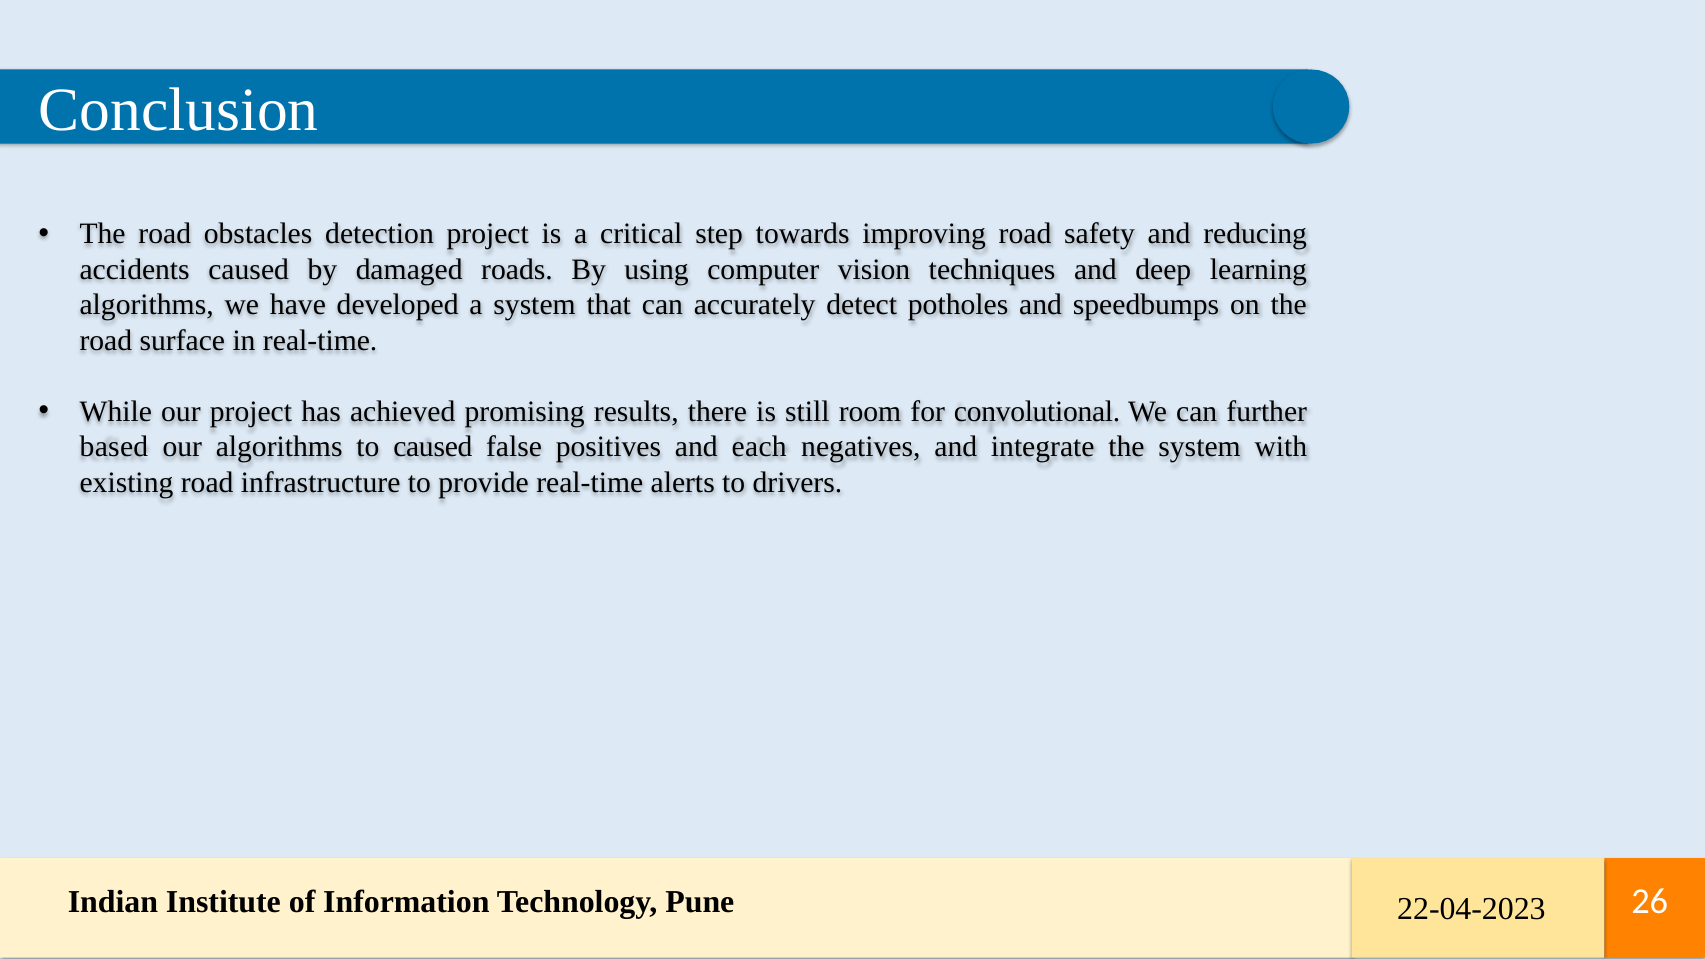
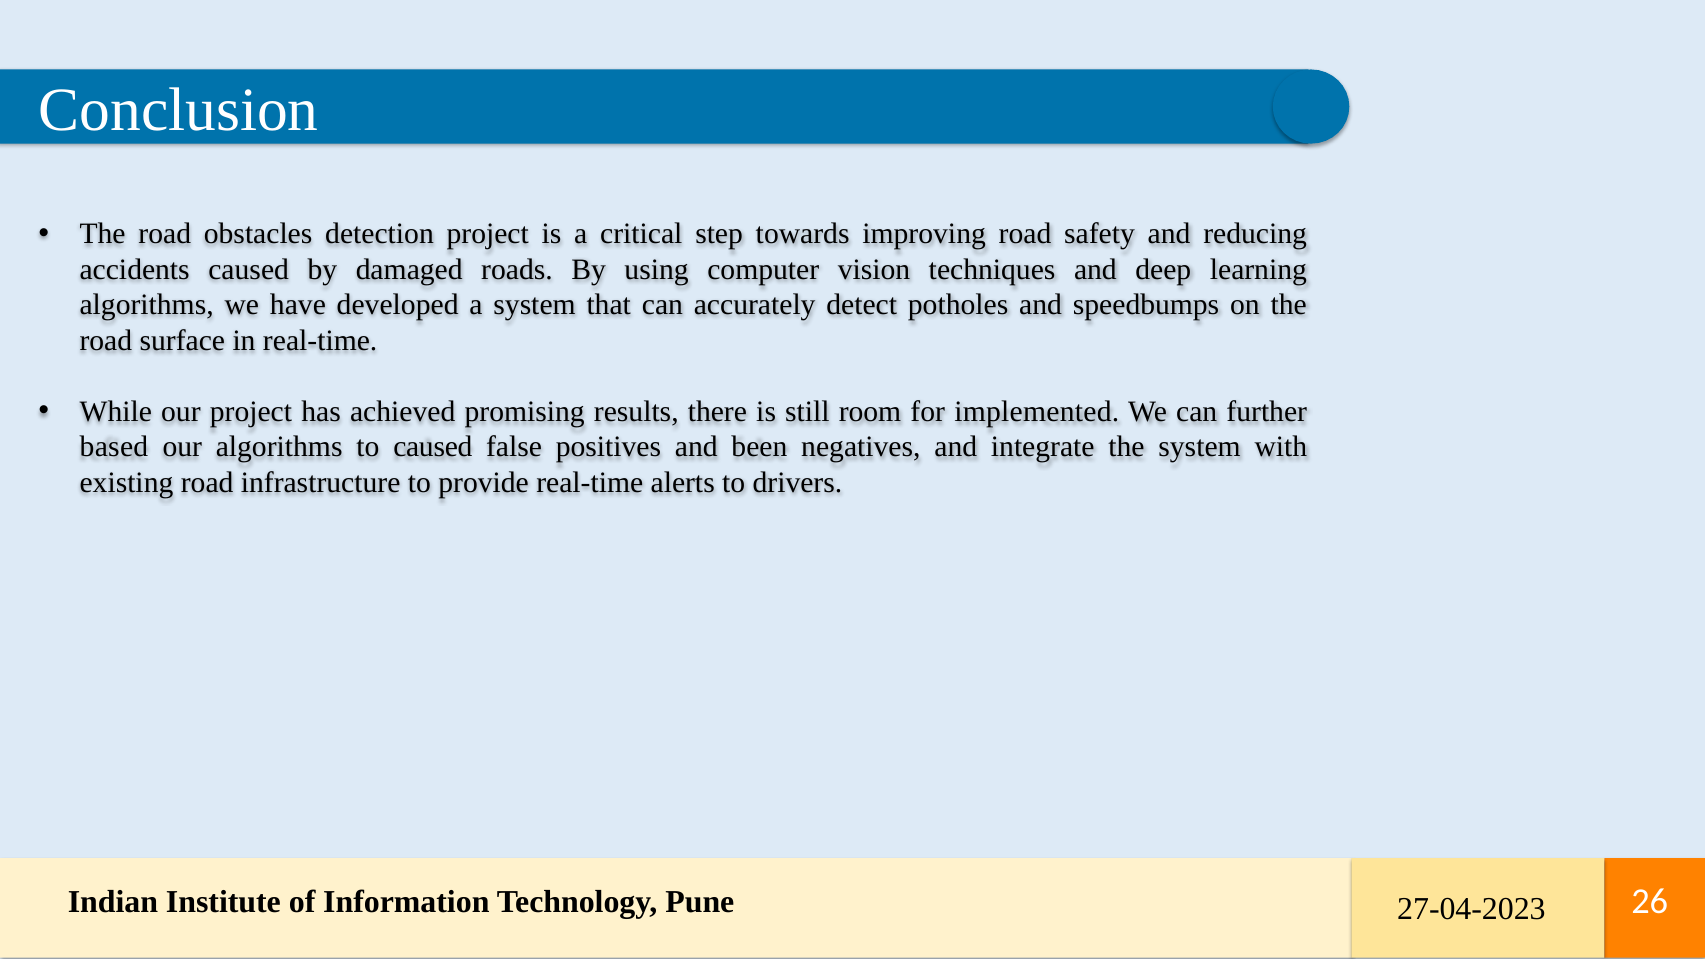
convolutional: convolutional -> implemented
each: each -> been
22-04-2023: 22-04-2023 -> 27-04-2023
